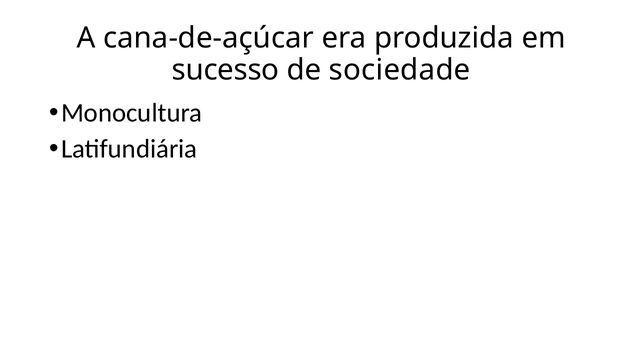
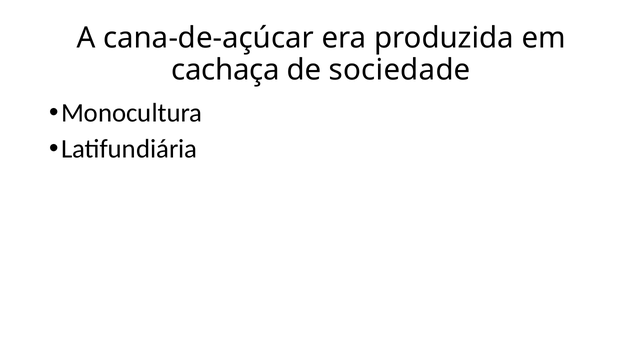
sucesso: sucesso -> cachaça
